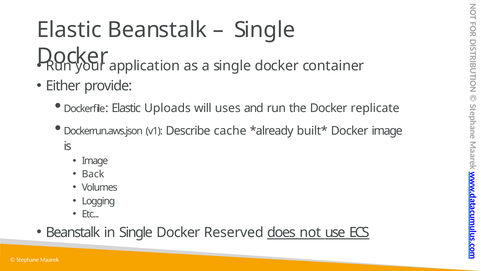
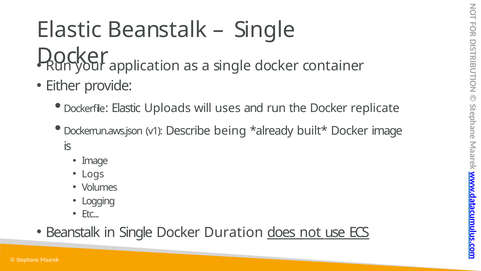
cache: cache -> being
Back: Back -> Logs
Reserved: Reserved -> Duration
